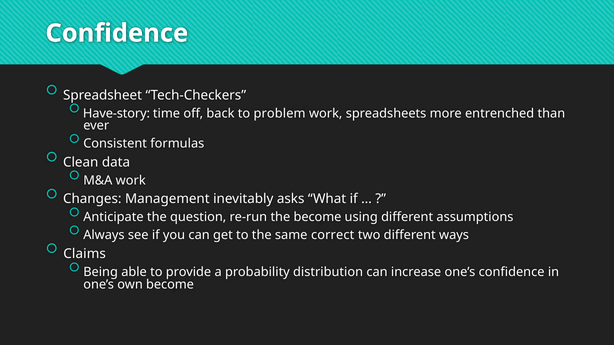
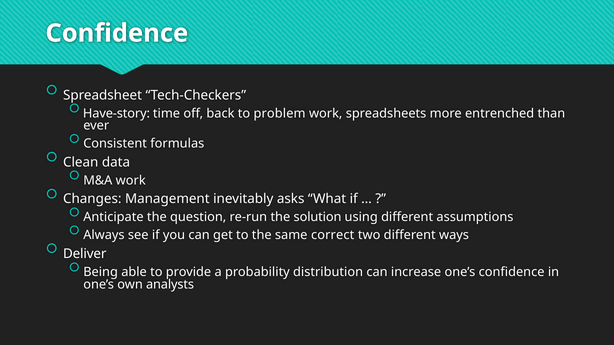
the become: become -> solution
Claims: Claims -> Deliver
own become: become -> analysts
